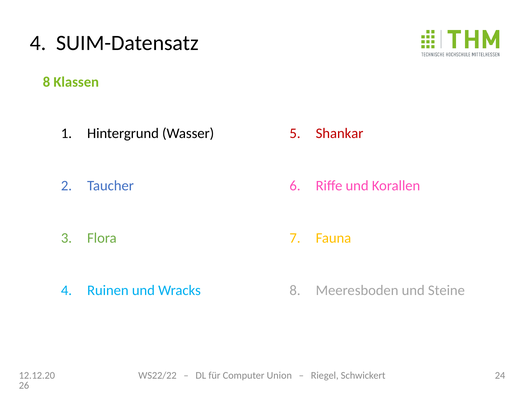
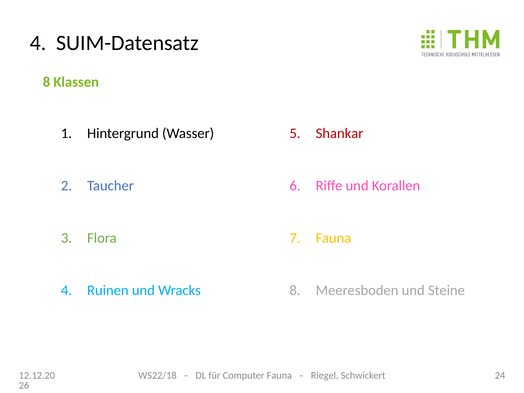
WS22/22: WS22/22 -> WS22/18
Computer Union: Union -> Fauna
